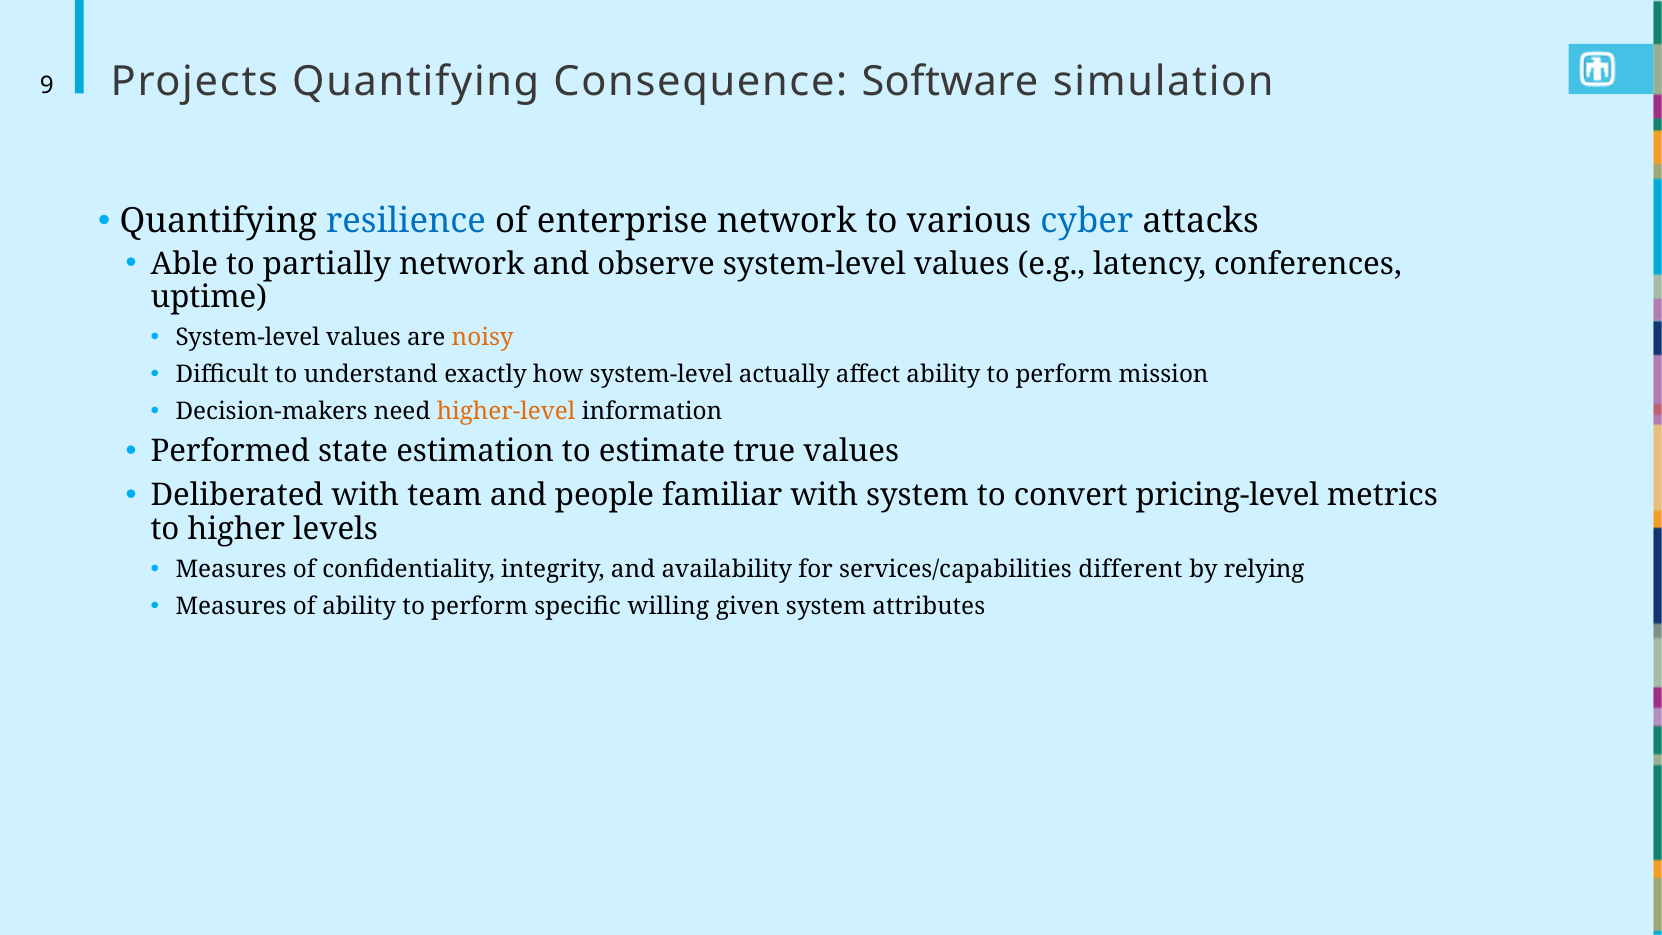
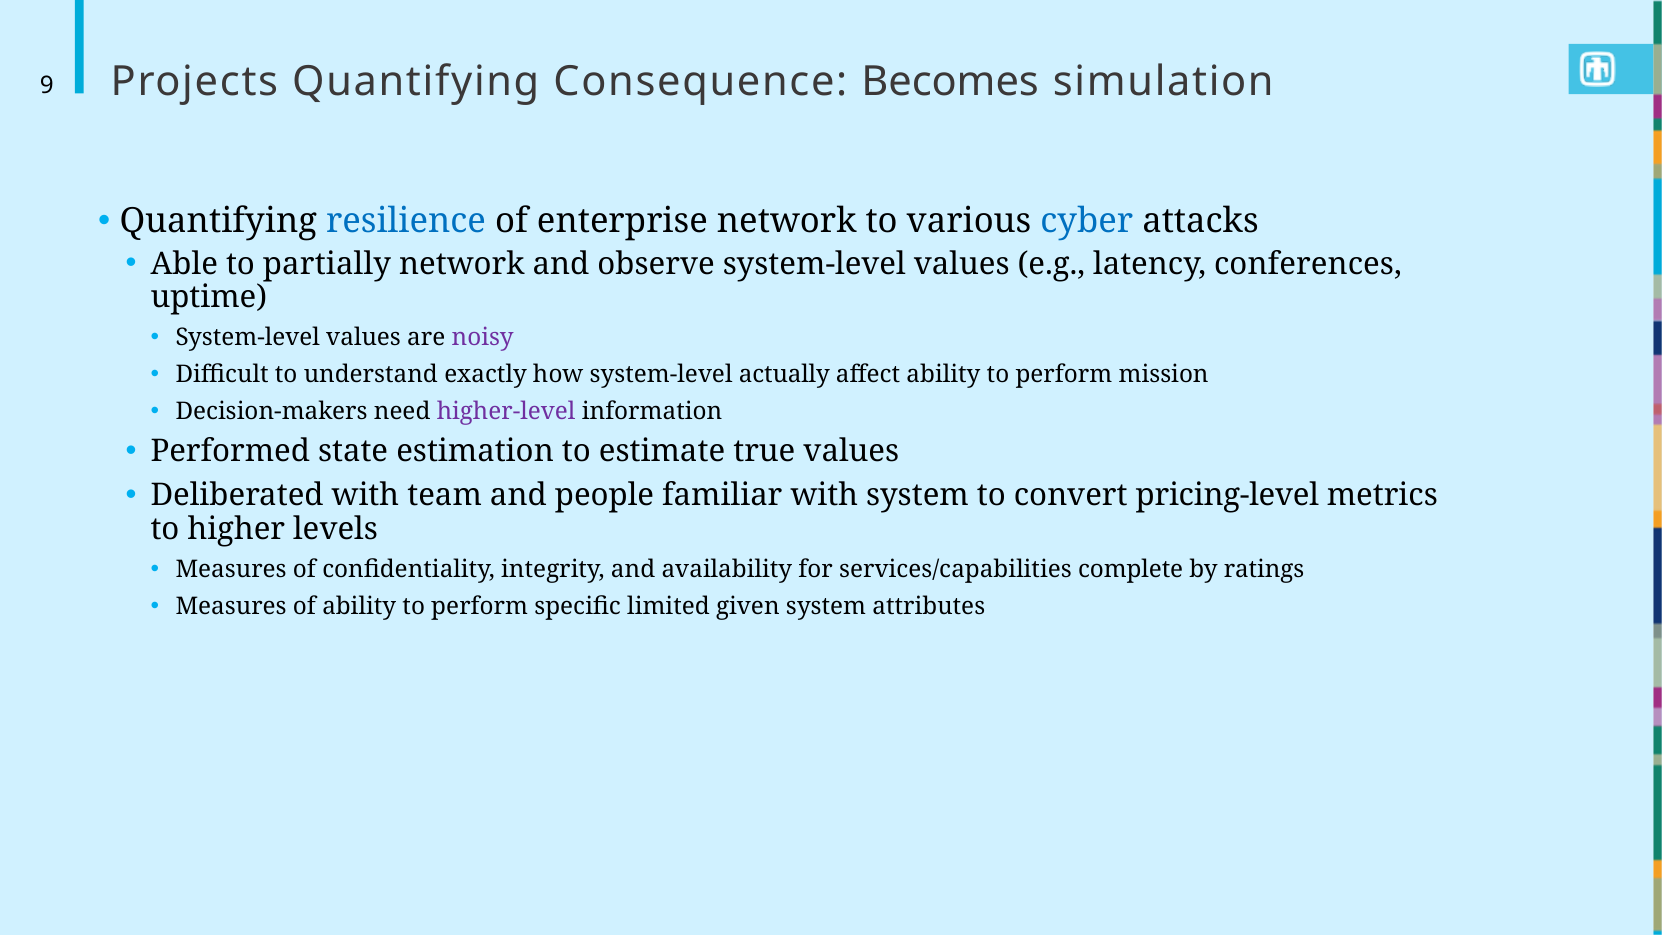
Software: Software -> Becomes
noisy colour: orange -> purple
higher-level colour: orange -> purple
different: different -> complete
relying: relying -> ratings
willing: willing -> limited
